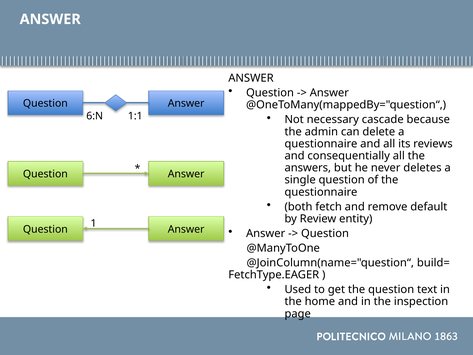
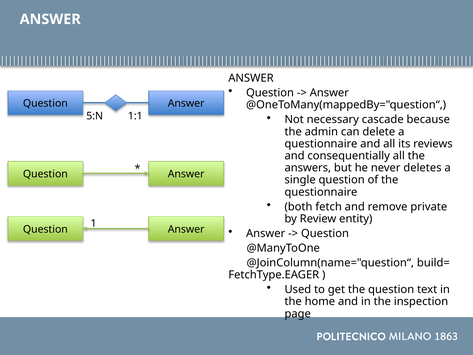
6:N: 6:N -> 5:N
default: default -> private
